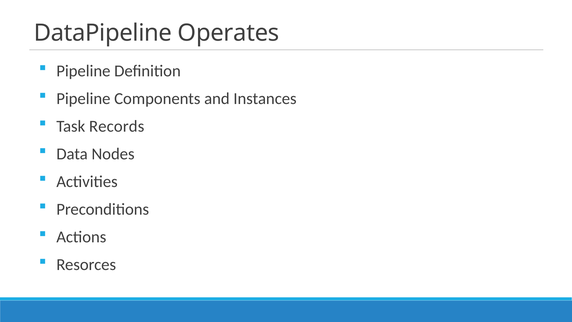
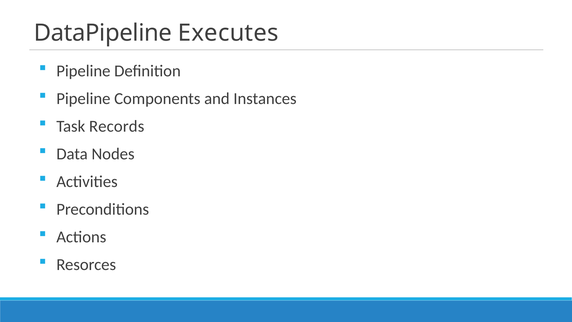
Operates: Operates -> Executes
